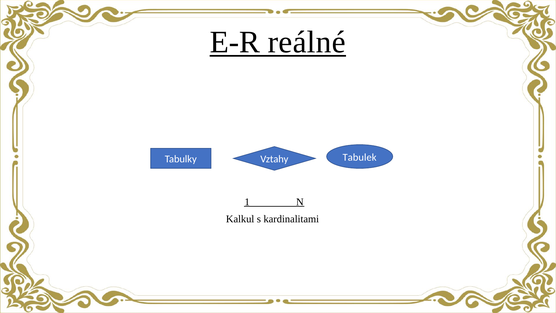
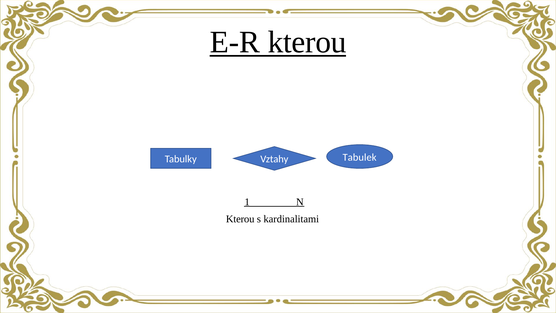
E-R reálné: reálné -> kterou
Kalkul at (240, 219): Kalkul -> Kterou
